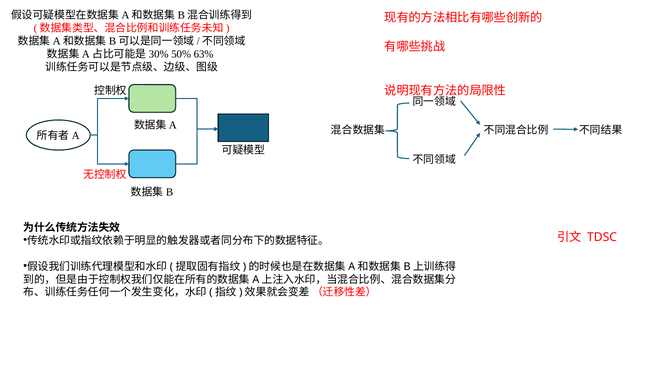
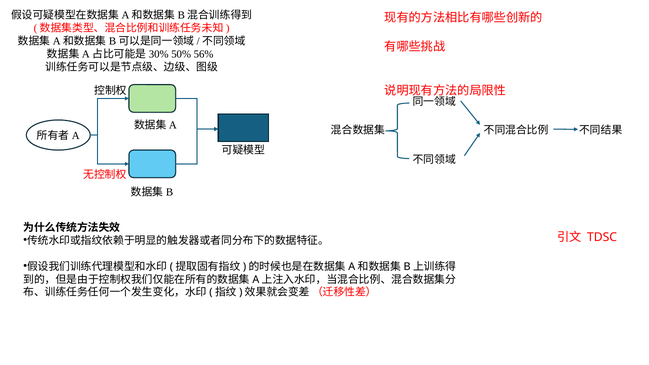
63%: 63% -> 56%
